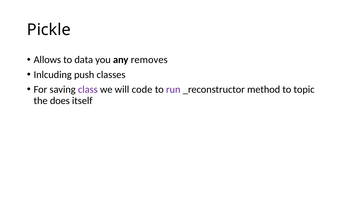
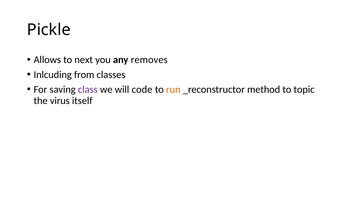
data: data -> next
push: push -> from
run colour: purple -> orange
does: does -> virus
